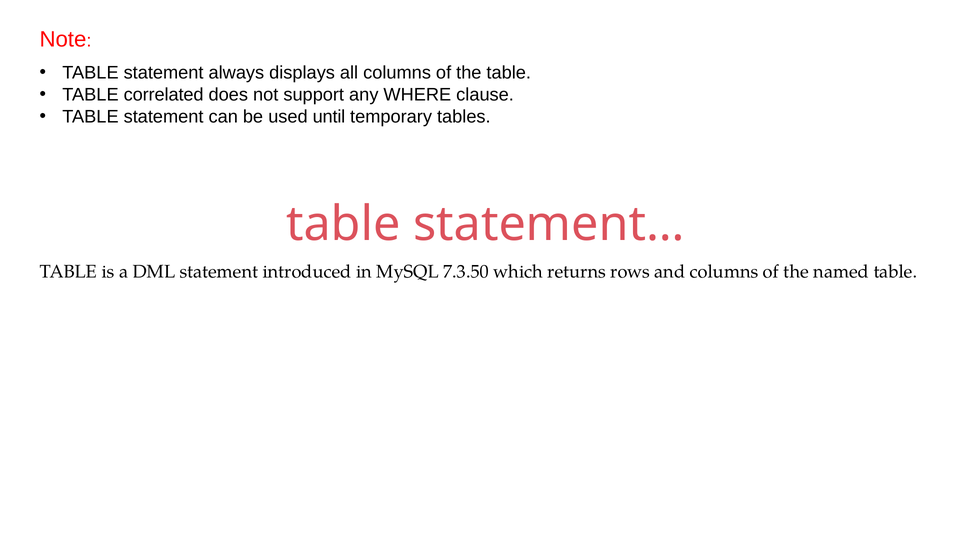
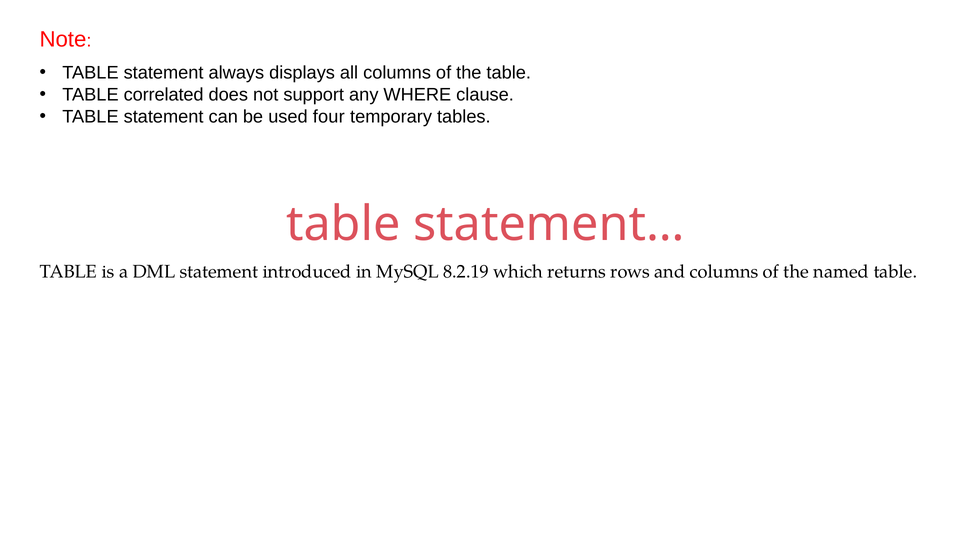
until: until -> four
7.3.50: 7.3.50 -> 8.2.19
